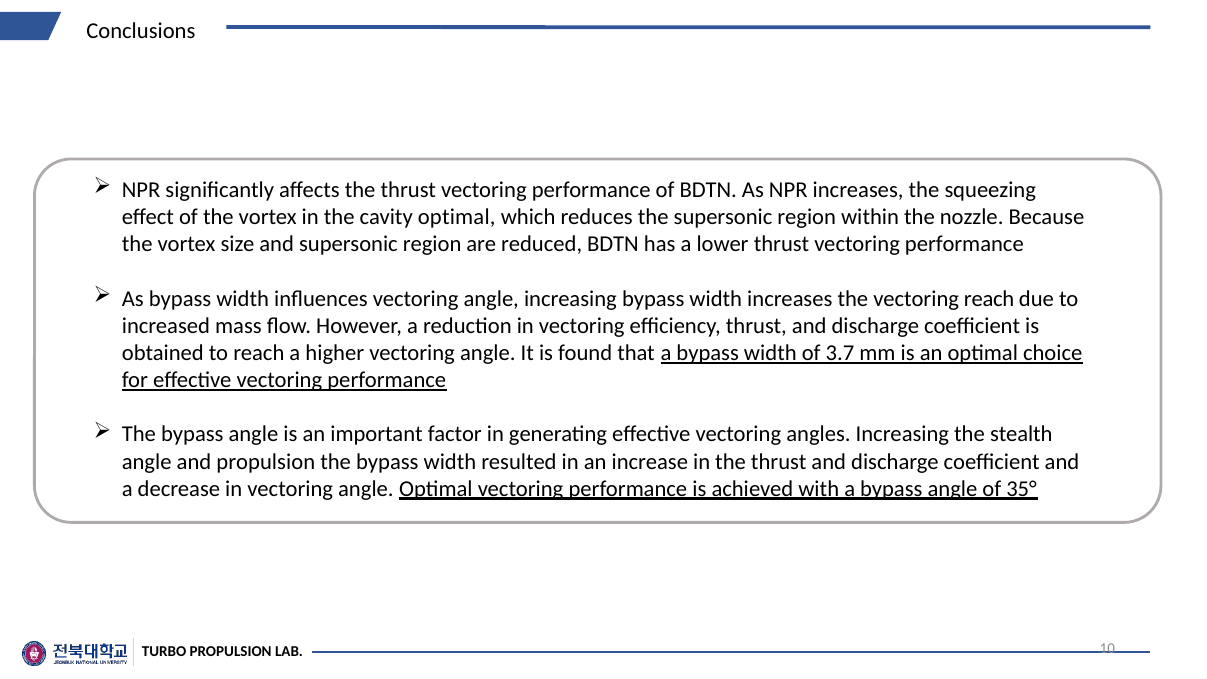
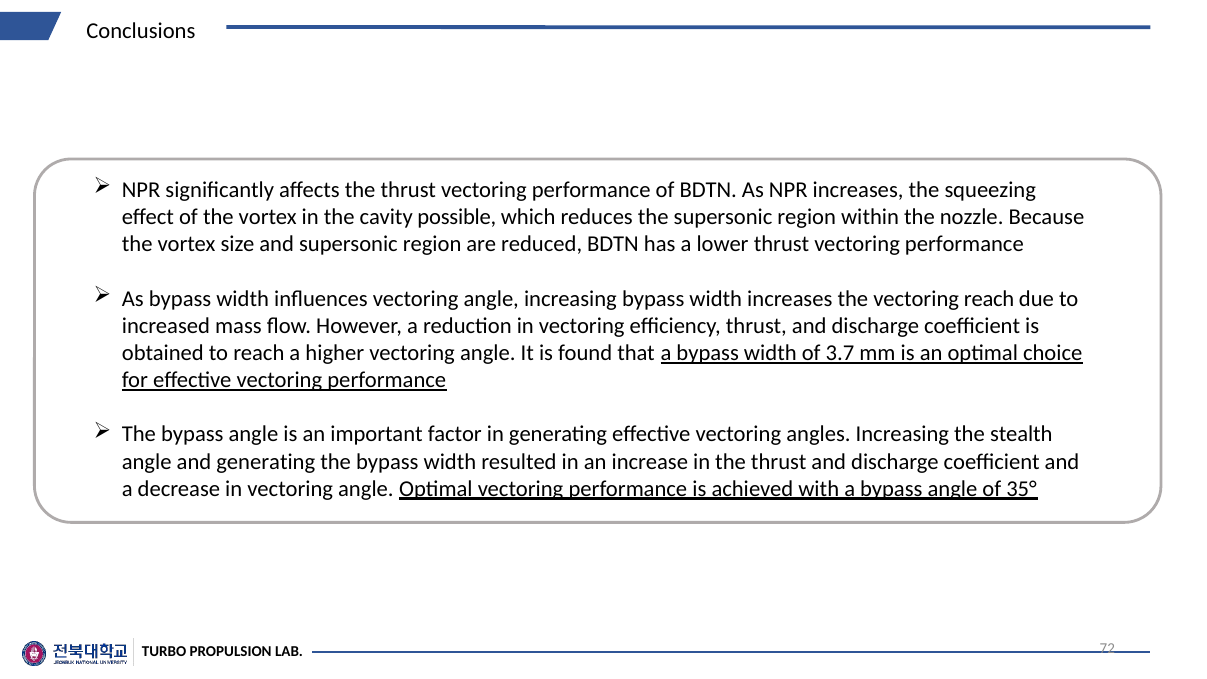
cavity optimal: optimal -> possible
and propulsion: propulsion -> generating
10: 10 -> 72
